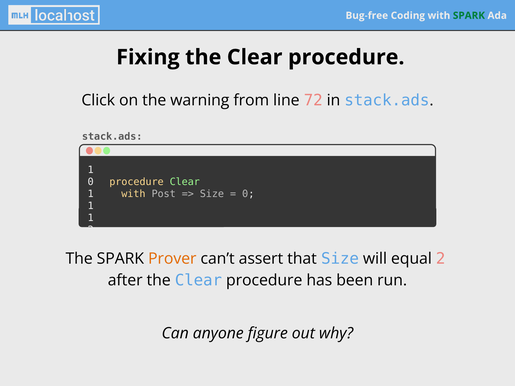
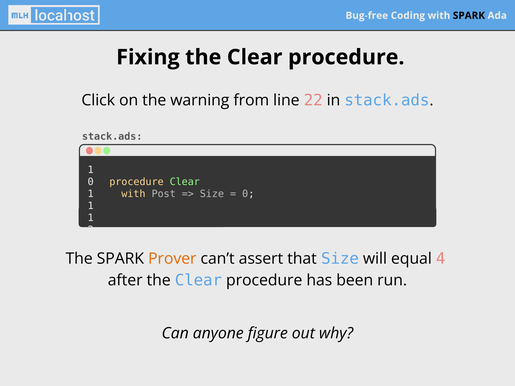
SPARK at (469, 16) colour: green -> black
72: 72 -> 22
equal 2: 2 -> 4
